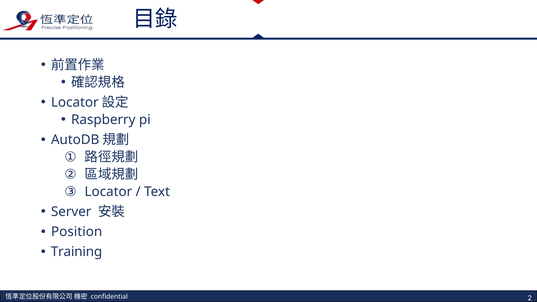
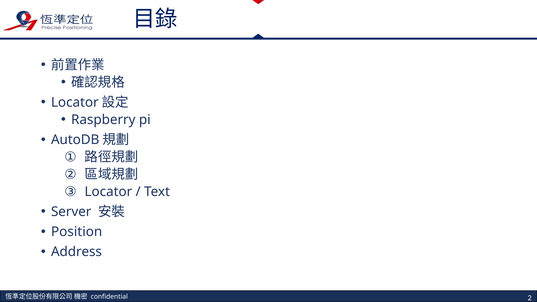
Training: Training -> Address
